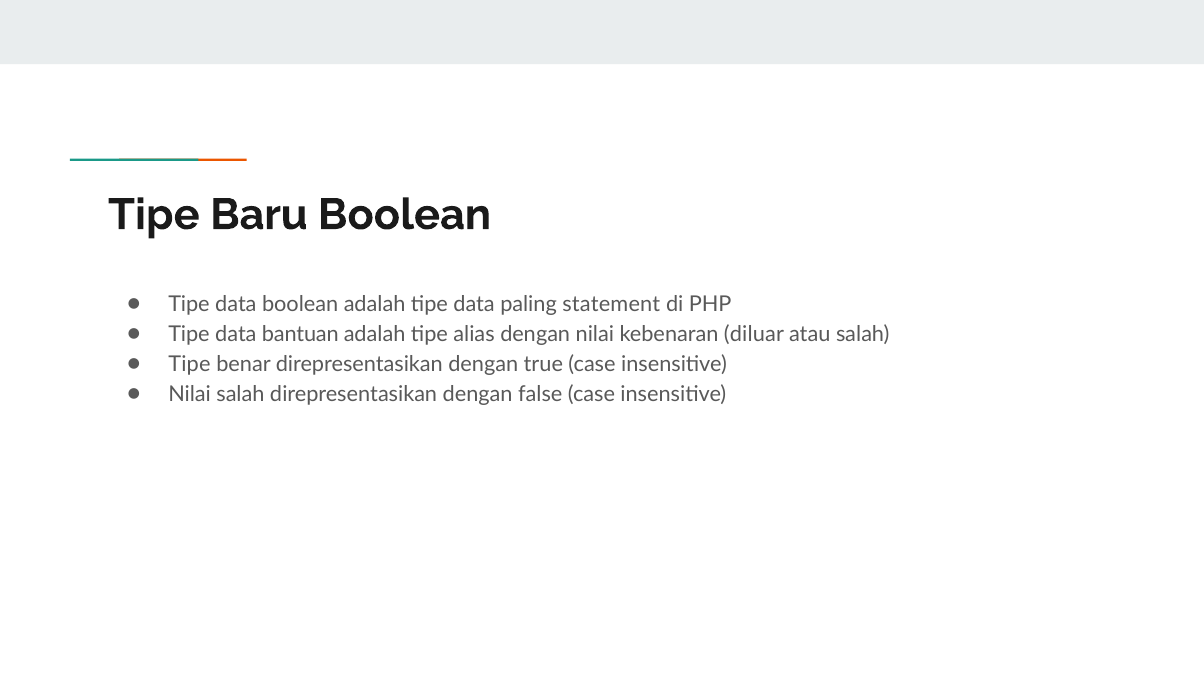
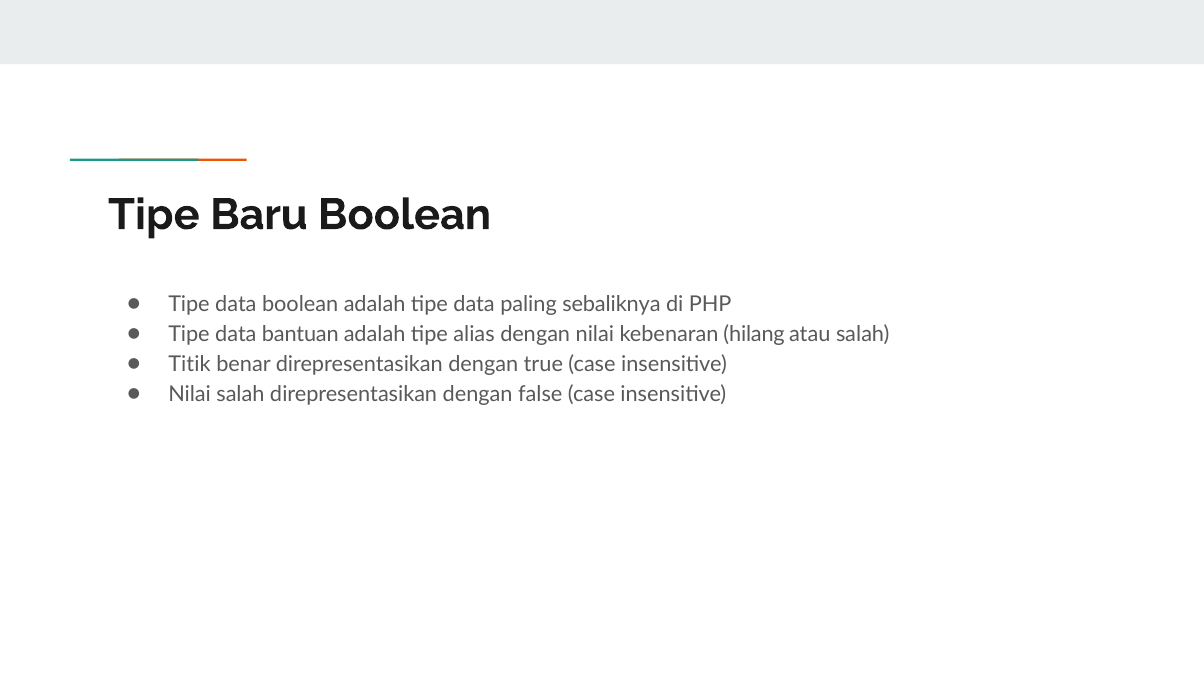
statement: statement -> sebaliknya
diluar: diluar -> hilang
Tipe at (189, 364): Tipe -> Titik
